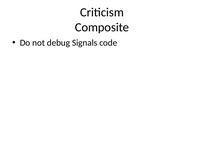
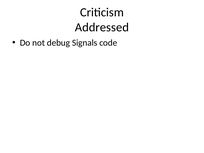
Composite: Composite -> Addressed
